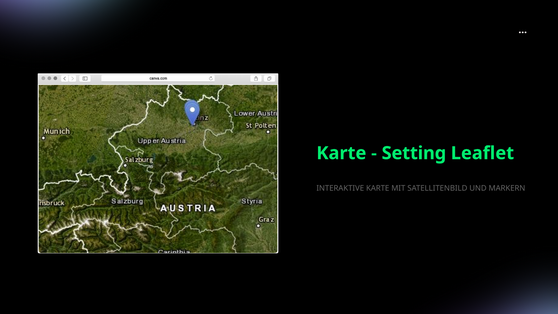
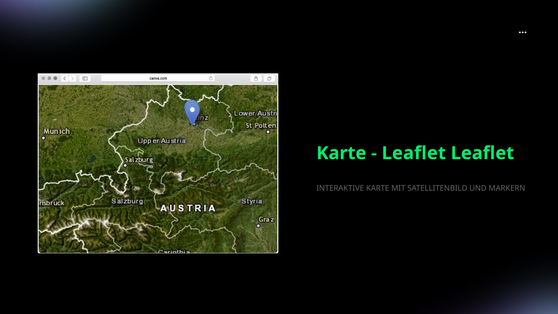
Setting at (414, 153): Setting -> Leaflet
